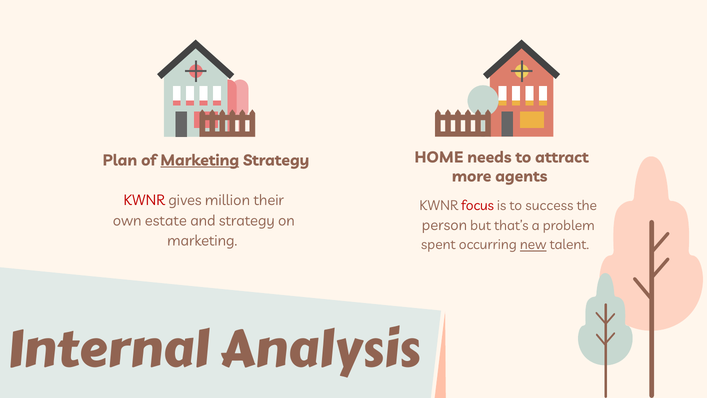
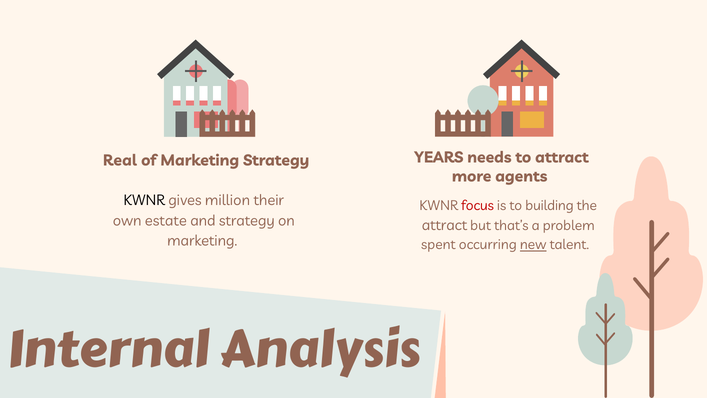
HOME: HOME -> YEARS
Plan: Plan -> Real
Marketing at (200, 160) underline: present -> none
KWNR at (144, 200) colour: red -> black
success: success -> building
person at (444, 225): person -> attract
